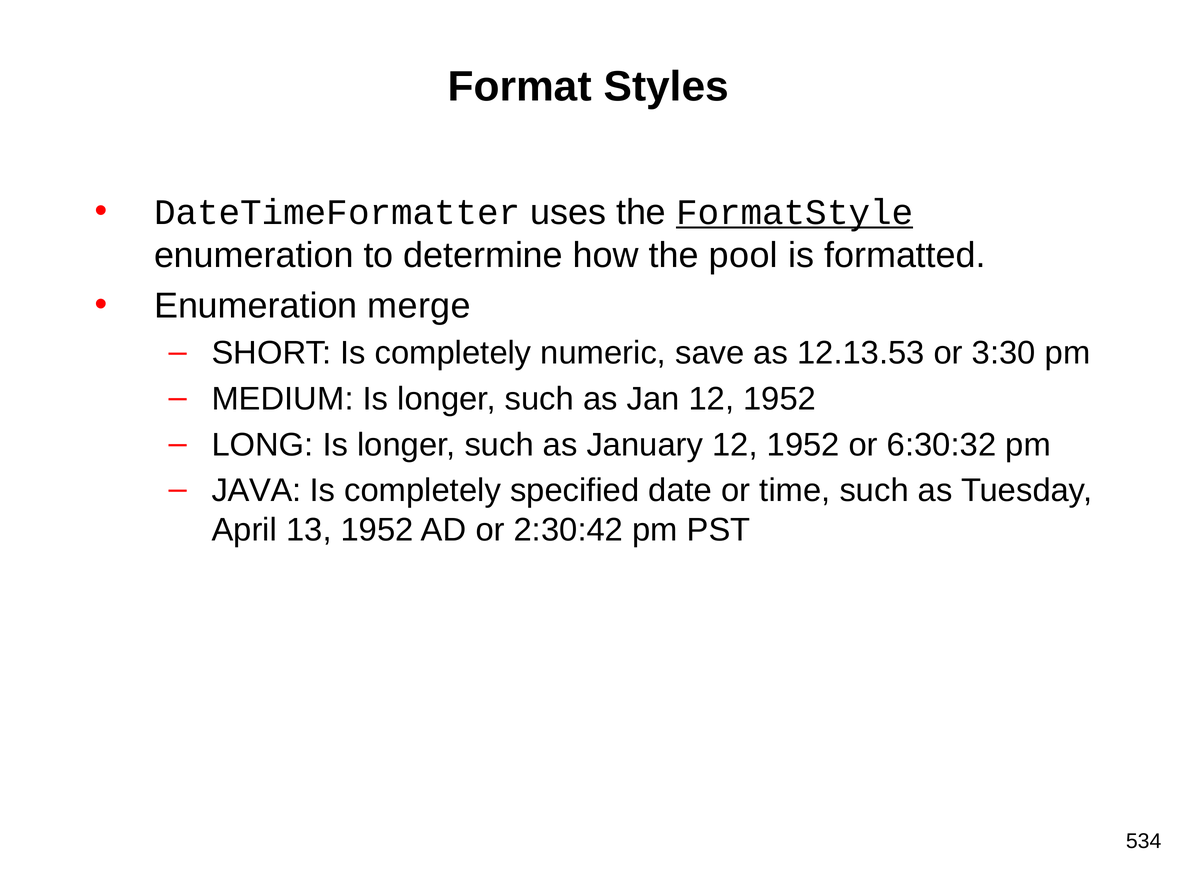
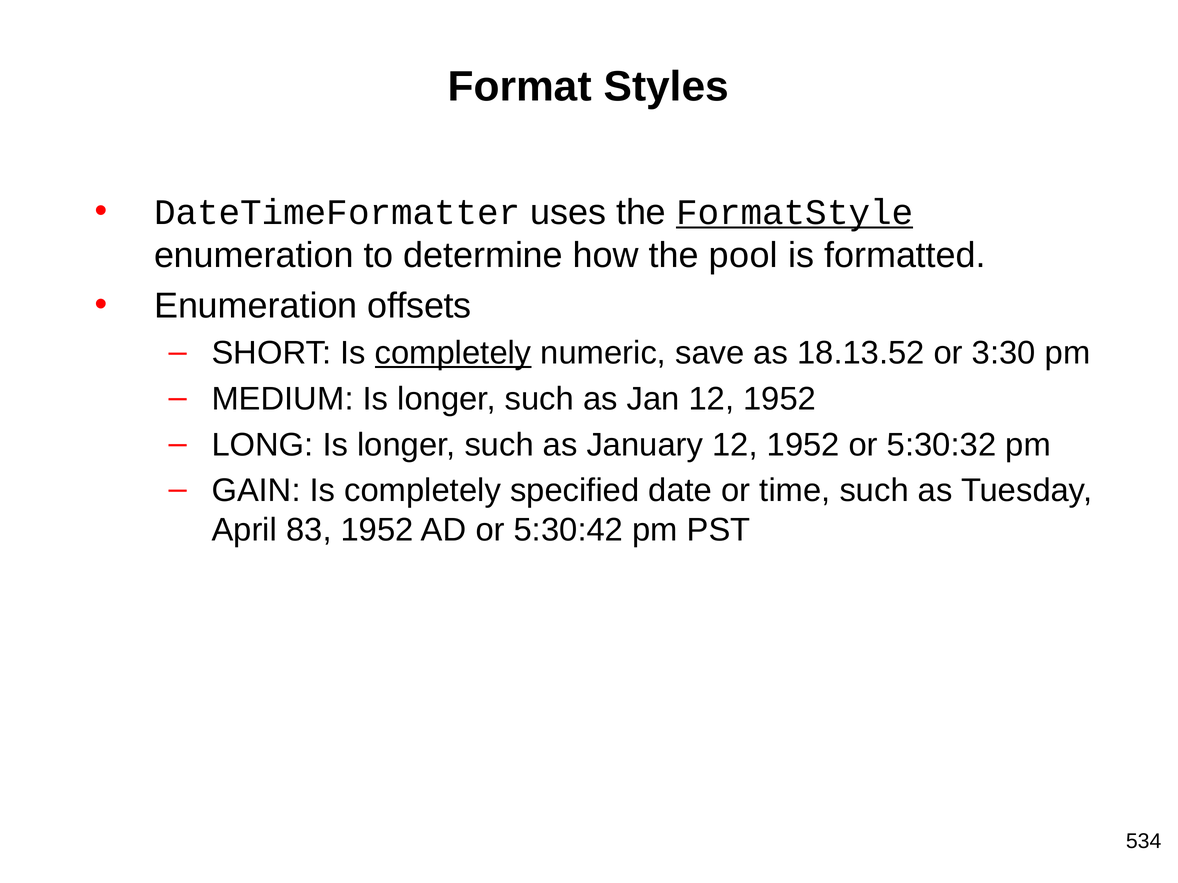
merge: merge -> offsets
completely at (453, 353) underline: none -> present
12.13.53: 12.13.53 -> 18.13.52
6:30:32: 6:30:32 -> 5:30:32
JAVA: JAVA -> GAIN
13: 13 -> 83
2:30:42: 2:30:42 -> 5:30:42
